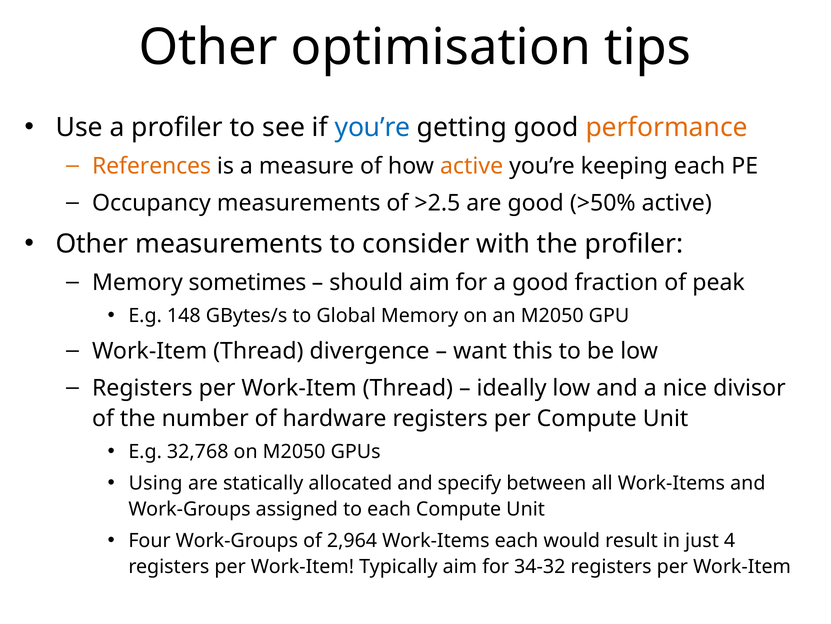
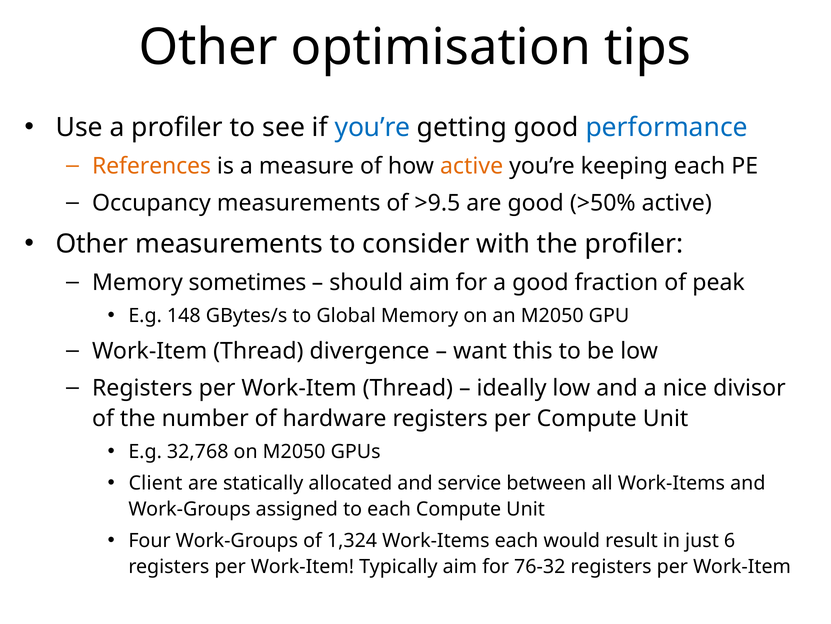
performance colour: orange -> blue
>2.5: >2.5 -> >9.5
Using: Using -> Client
specify: specify -> service
2,964: 2,964 -> 1,324
4: 4 -> 6
34-32: 34-32 -> 76-32
